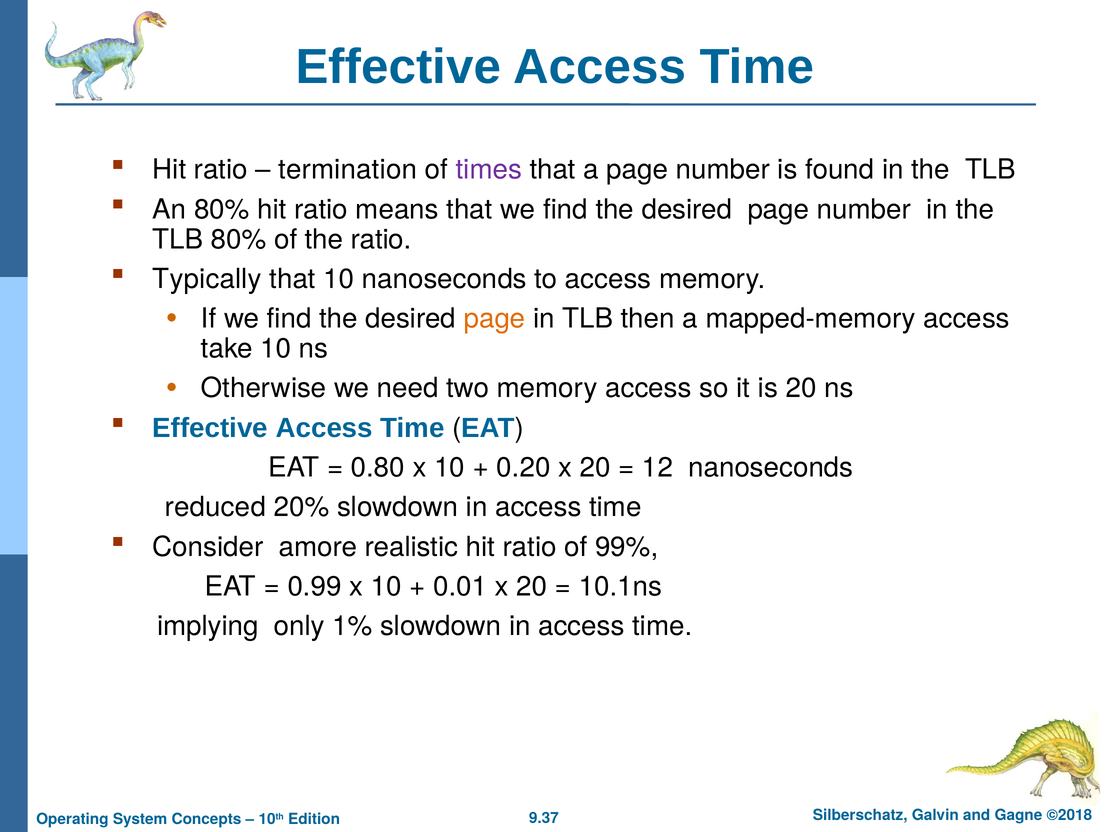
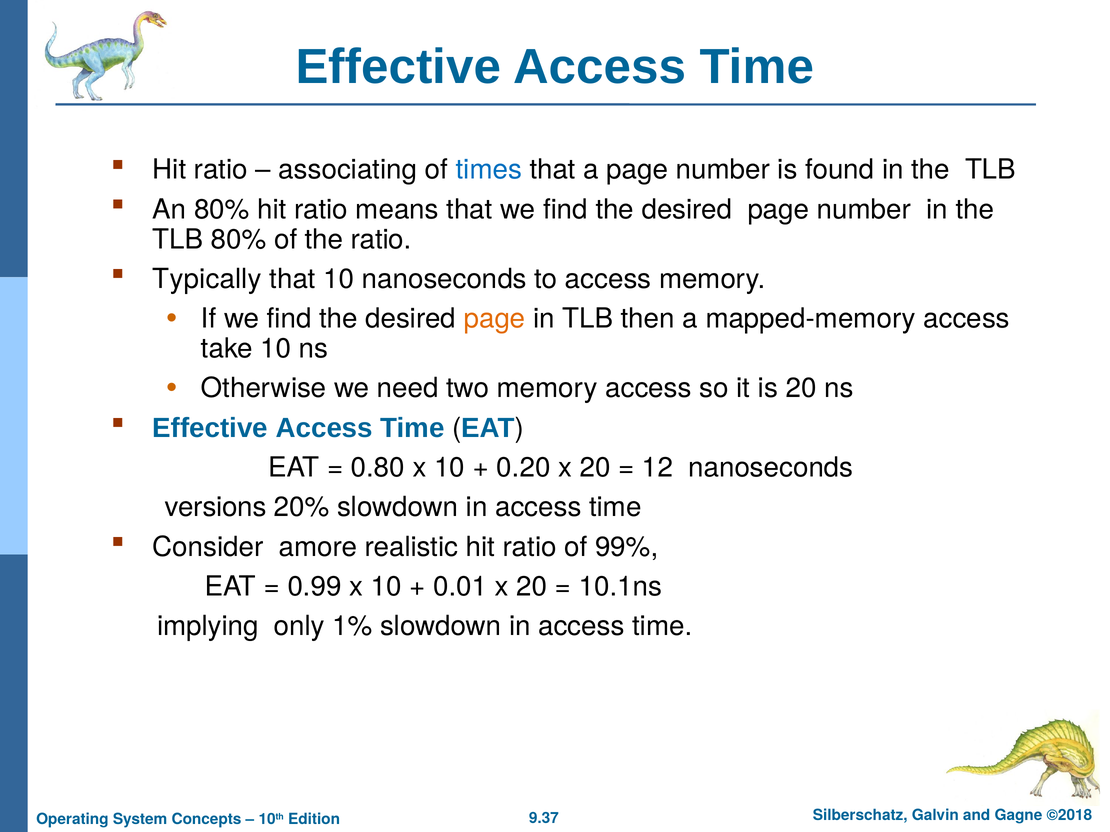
termination: termination -> associating
times colour: purple -> blue
reduced: reduced -> versions
